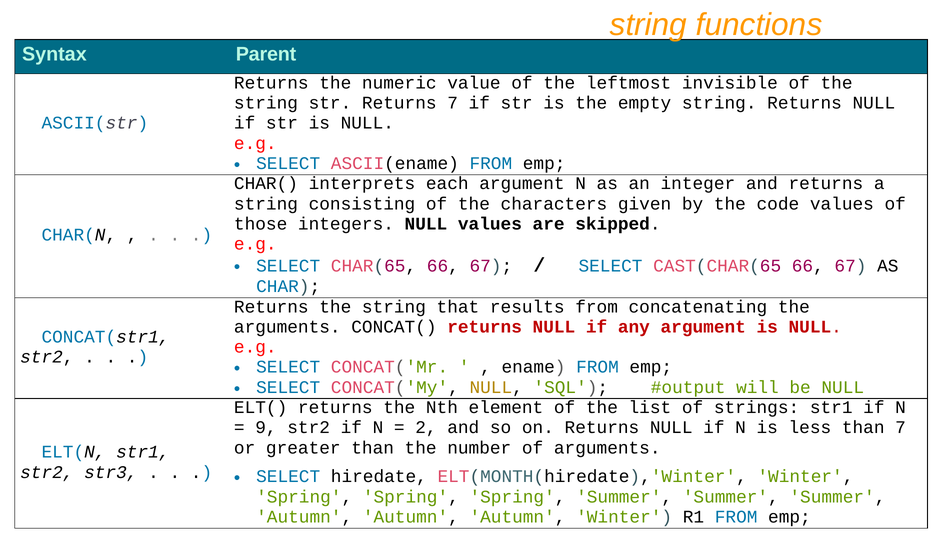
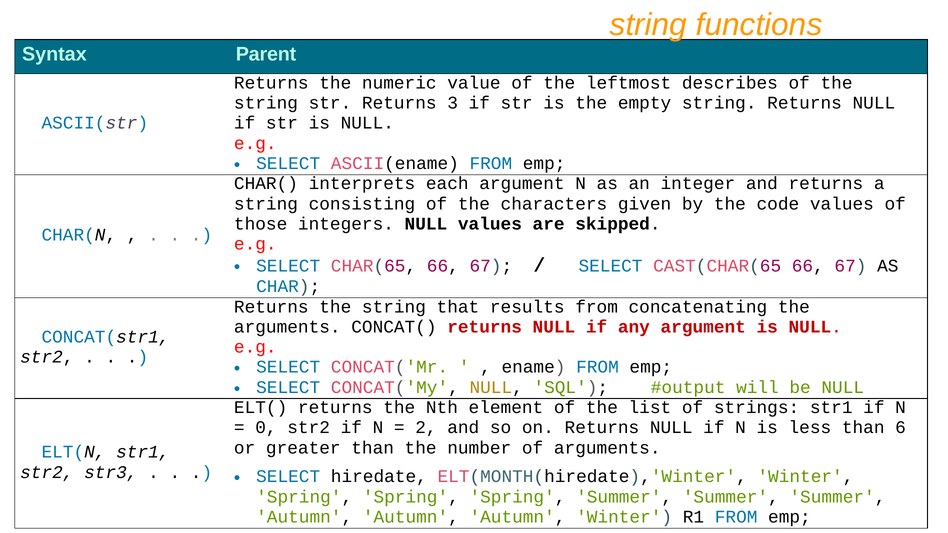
invisible: invisible -> describes
Returns 7: 7 -> 3
9: 9 -> 0
than 7: 7 -> 6
